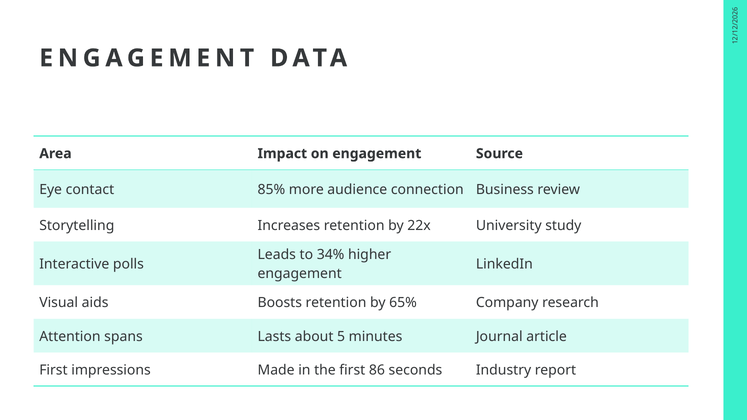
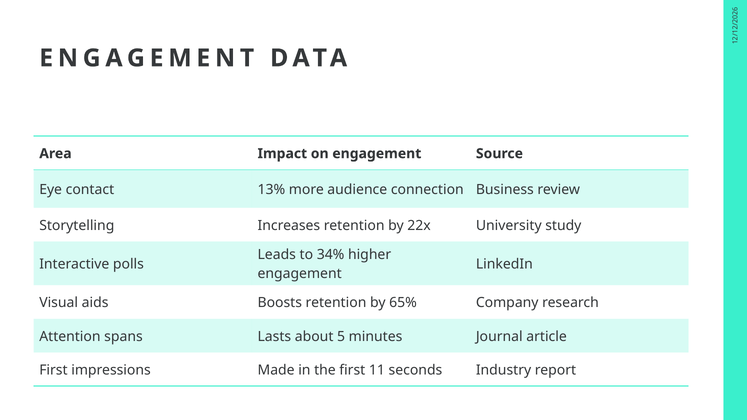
85%: 85% -> 13%
86: 86 -> 11
